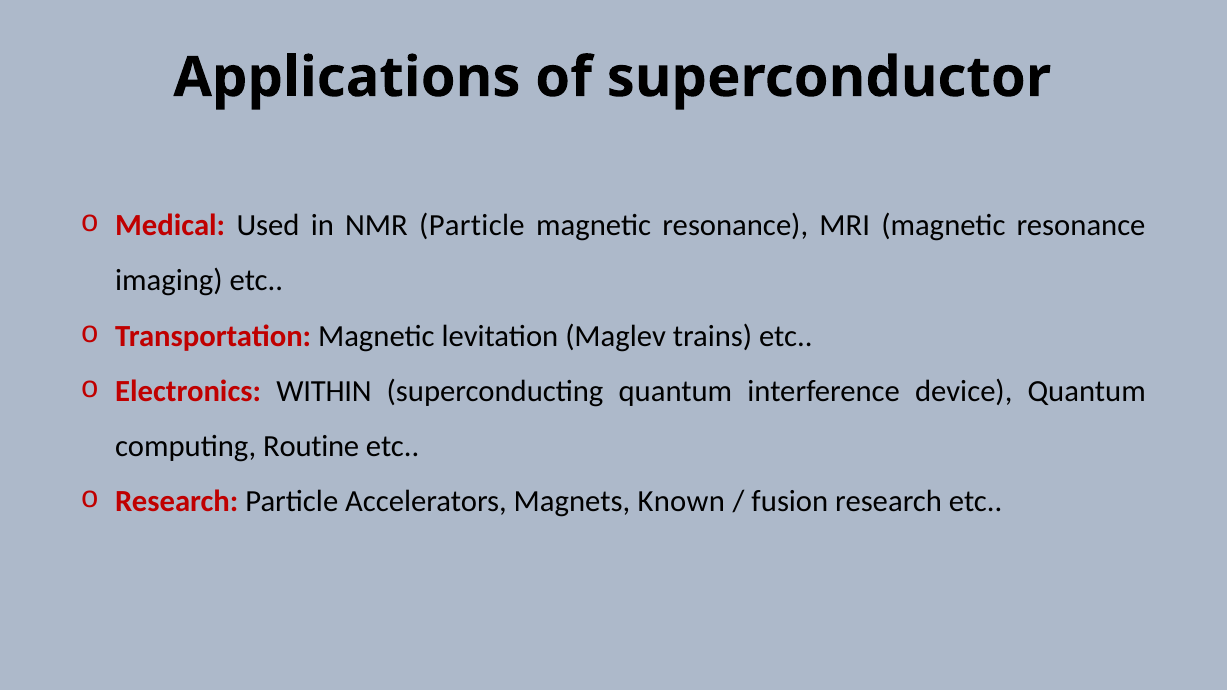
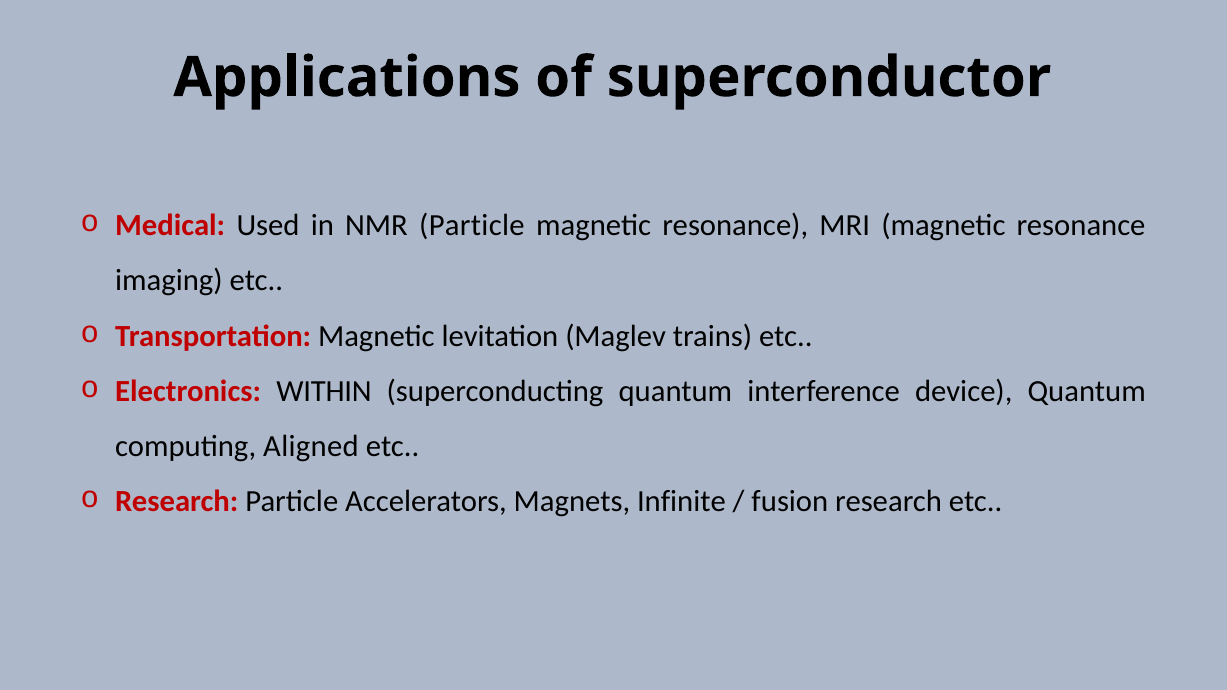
Routine: Routine -> Aligned
Known: Known -> Infinite
